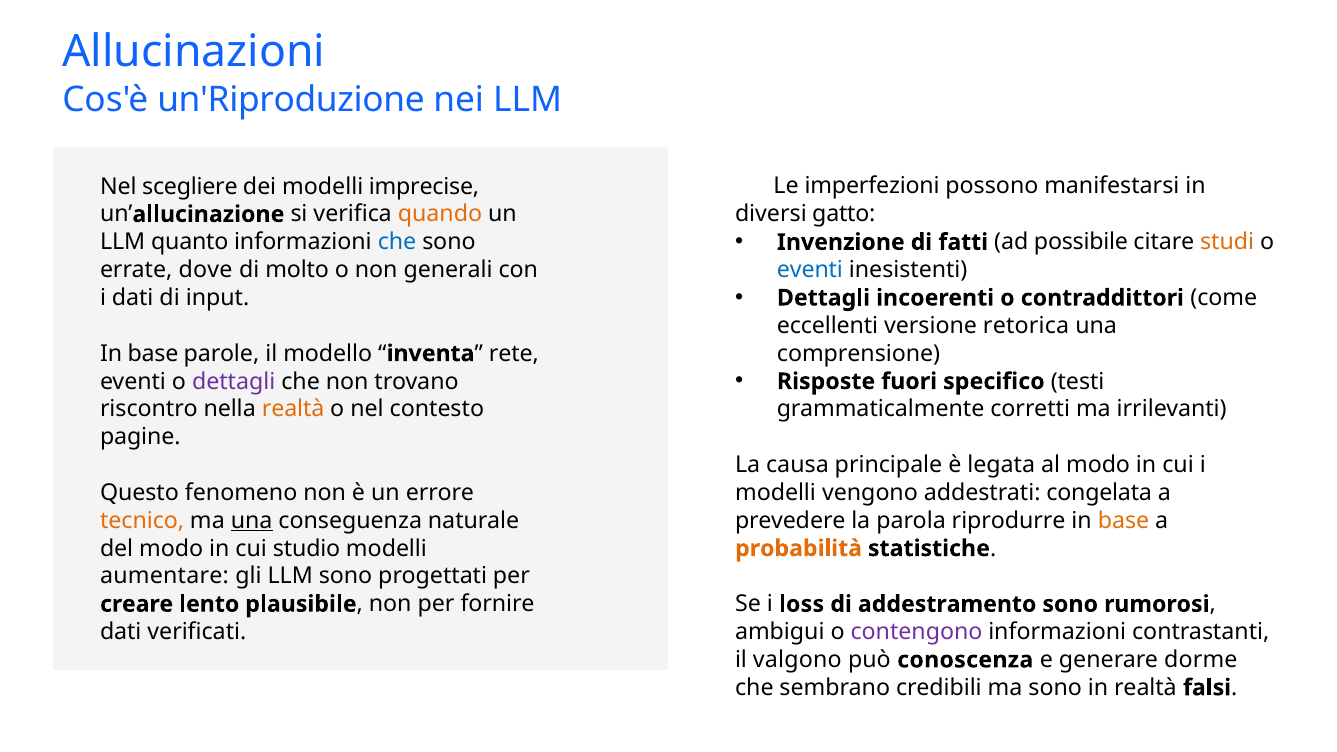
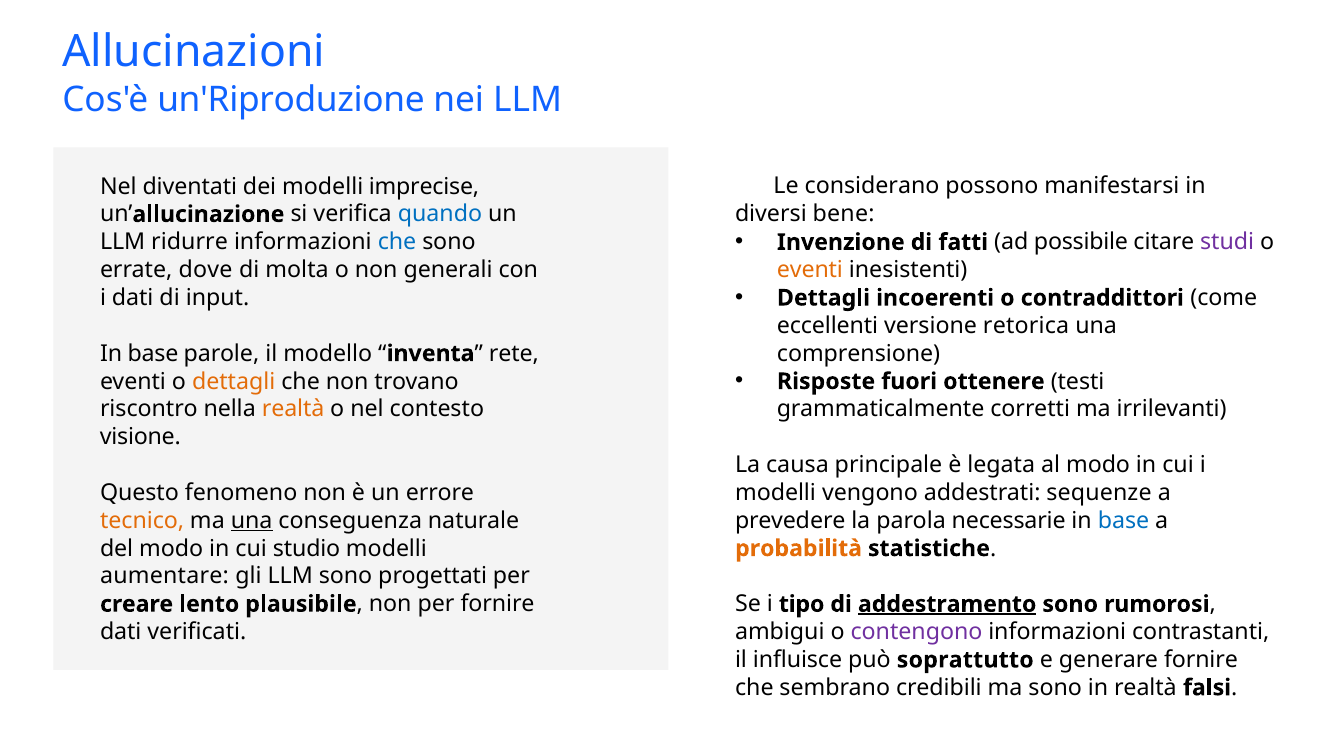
imperfezioni: imperfezioni -> considerano
scegliere: scegliere -> diventati
quando colour: orange -> blue
gatto: gatto -> bene
studi colour: orange -> purple
quanto: quanto -> ridurre
molto: molto -> molta
eventi at (810, 270) colour: blue -> orange
specifico: specifico -> ottenere
dettagli at (234, 381) colour: purple -> orange
pagine: pagine -> visione
congelata: congelata -> sequenze
riprodurre: riprodurre -> necessarie
base at (1124, 521) colour: orange -> blue
loss: loss -> tipo
addestramento underline: none -> present
valgono: valgono -> influisce
conoscenza: conoscenza -> soprattutto
generare dorme: dorme -> fornire
